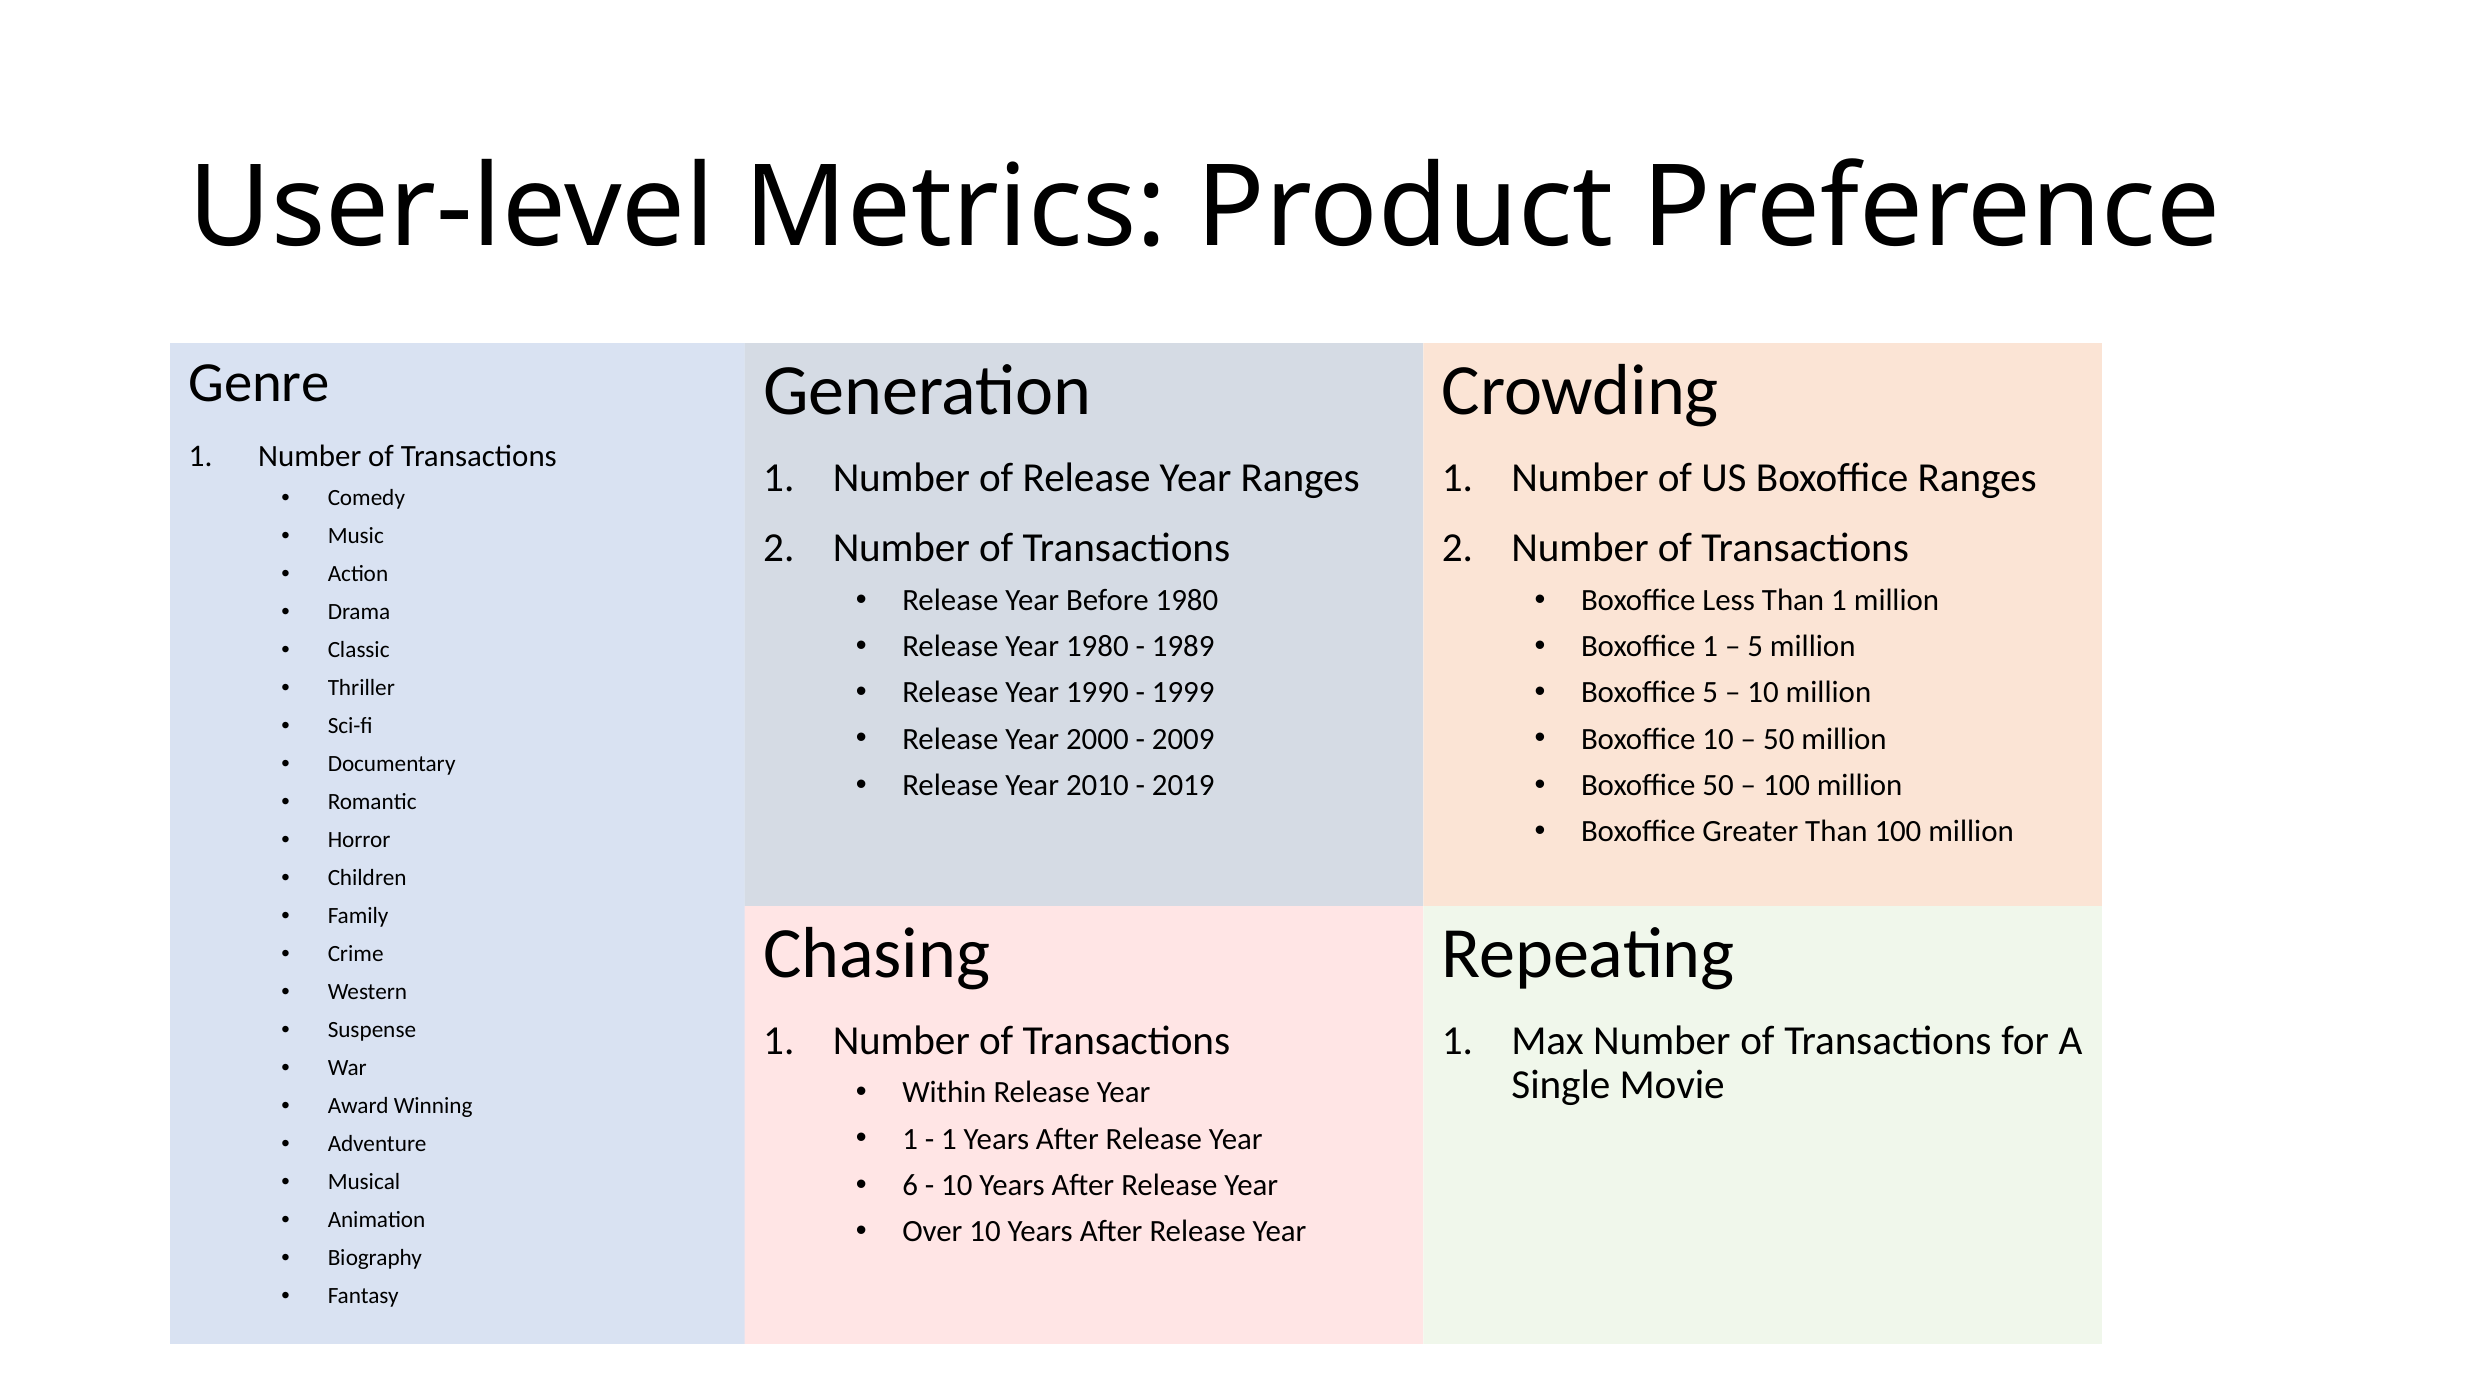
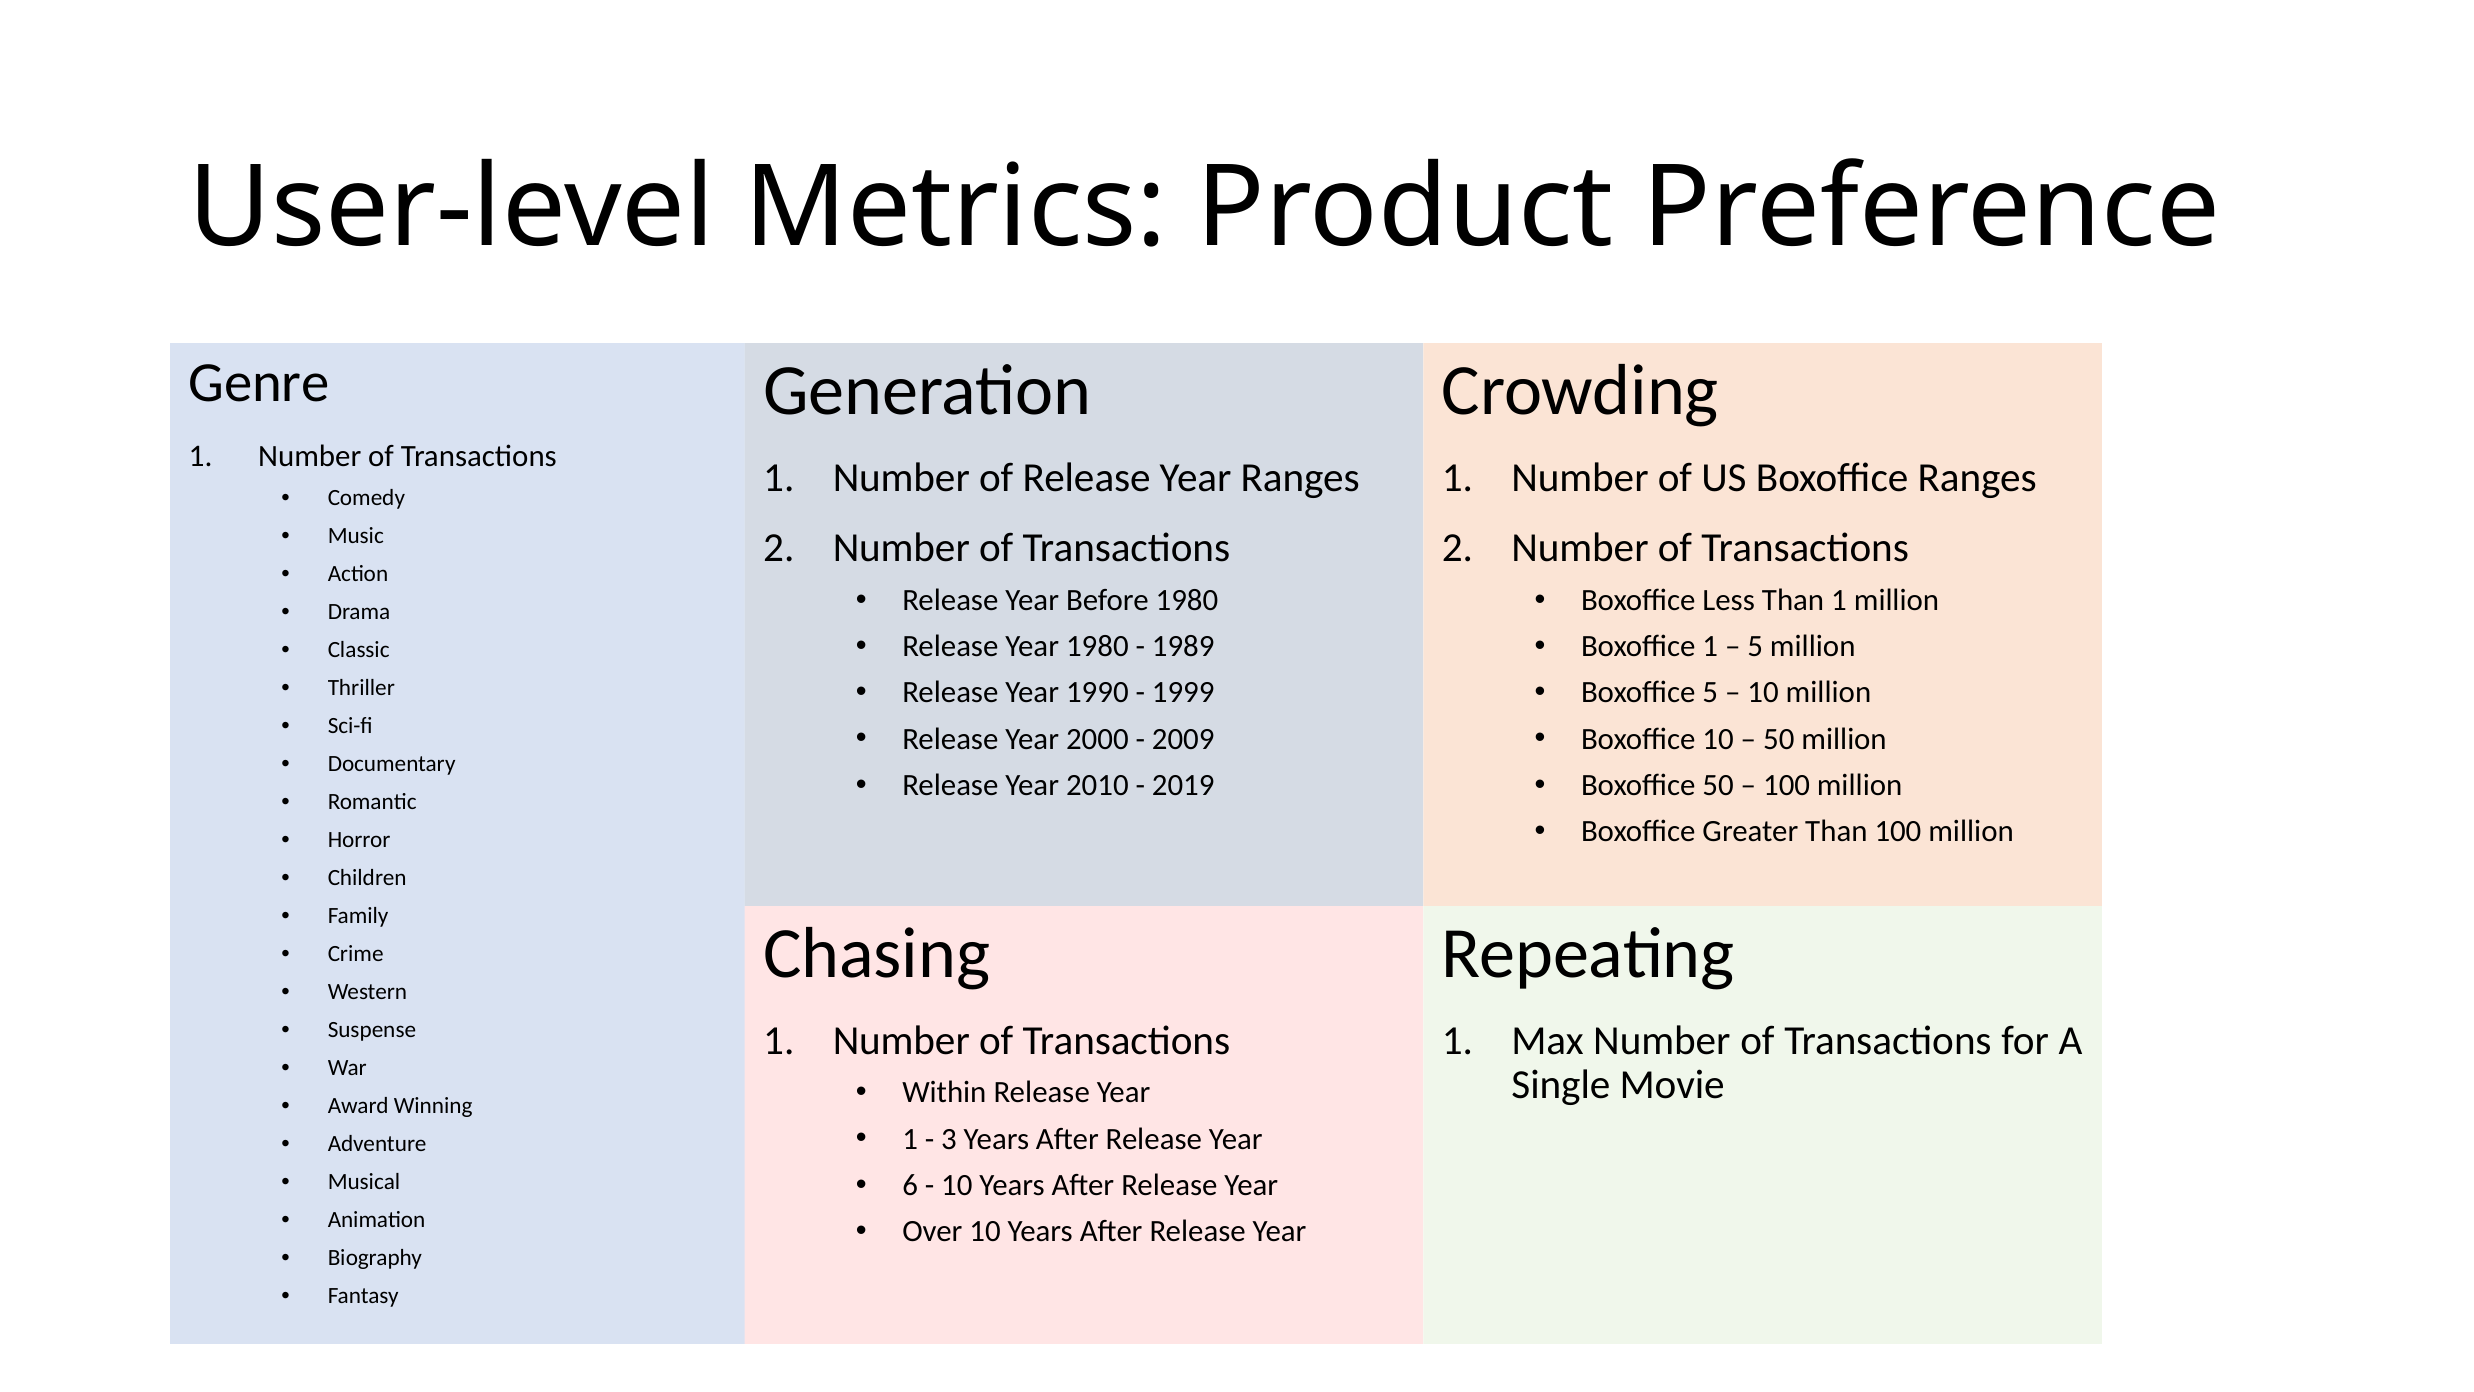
1 at (949, 1139): 1 -> 3
